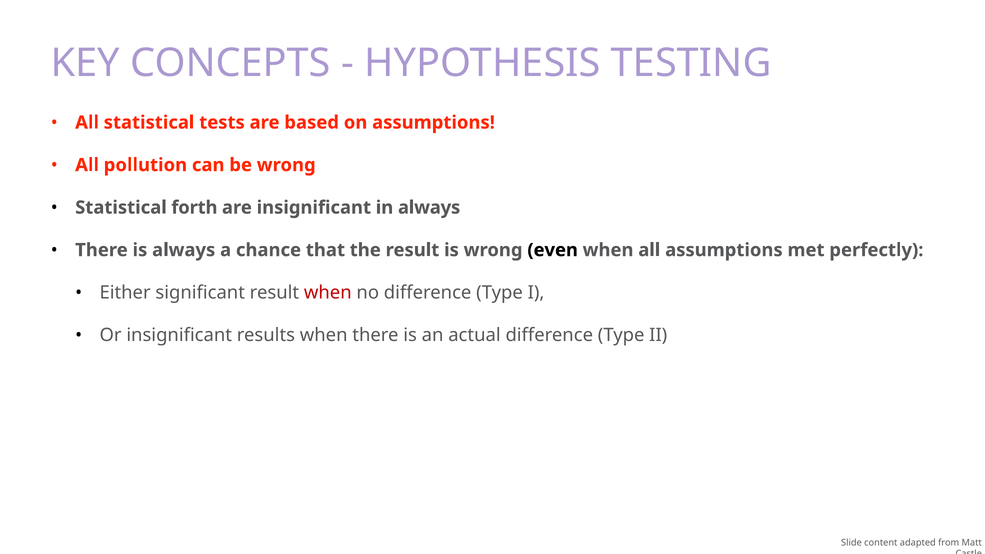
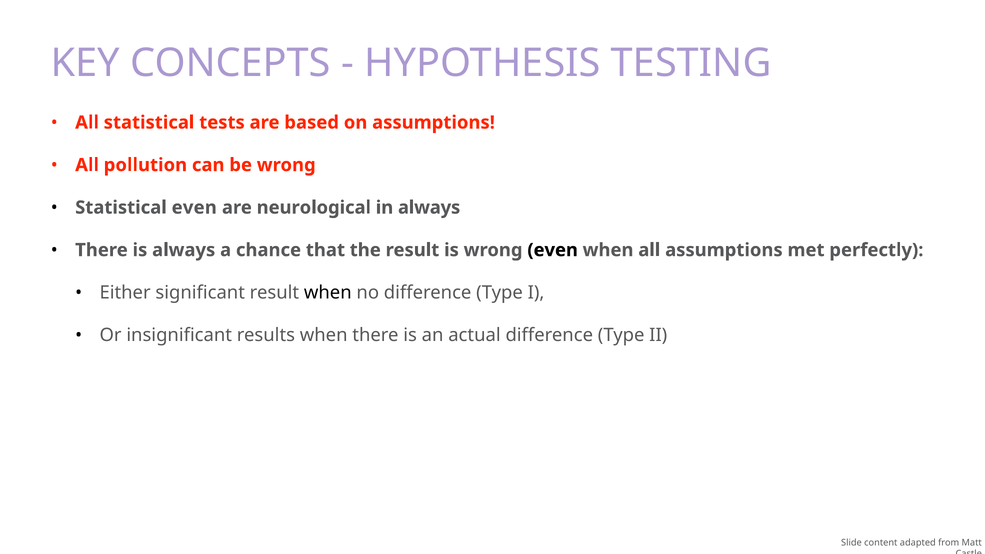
Statistical forth: forth -> even
are insignificant: insignificant -> neurological
when at (328, 293) colour: red -> black
